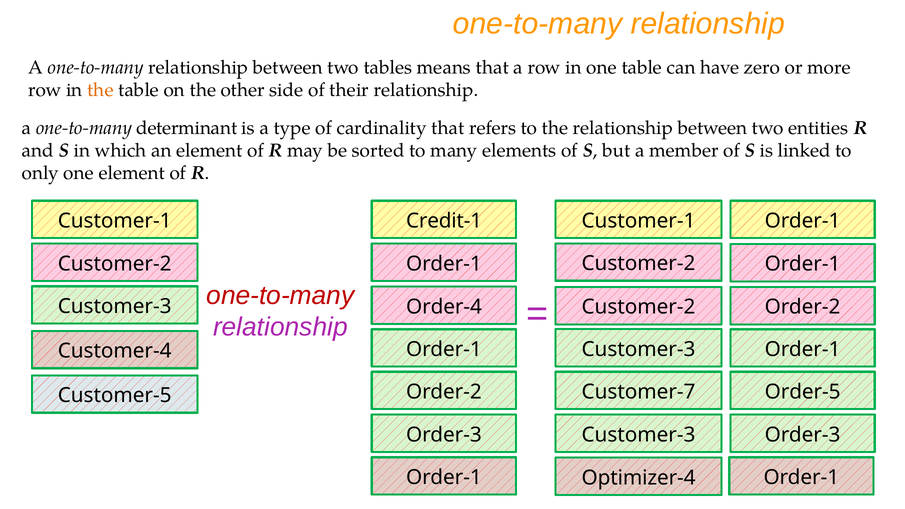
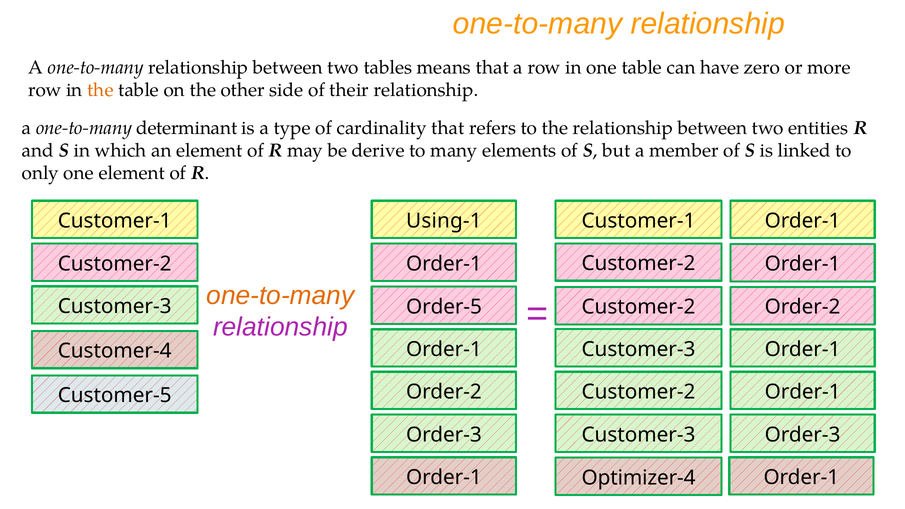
sorted: sorted -> derive
Credit-1: Credit-1 -> Using-1
one-to-many at (280, 296) colour: red -> orange
Order-4: Order-4 -> Order-5
Customer-7 at (639, 392): Customer-7 -> Customer-2
Order-5 at (803, 392): Order-5 -> Order-1
